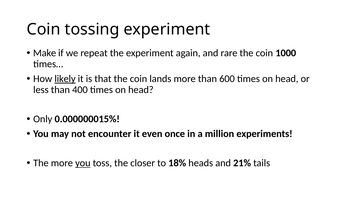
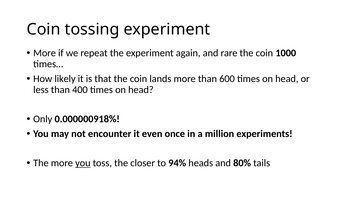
Make at (45, 53): Make -> More
likely underline: present -> none
0.000000015%: 0.000000015% -> 0.000000918%
18%: 18% -> 94%
21%: 21% -> 80%
